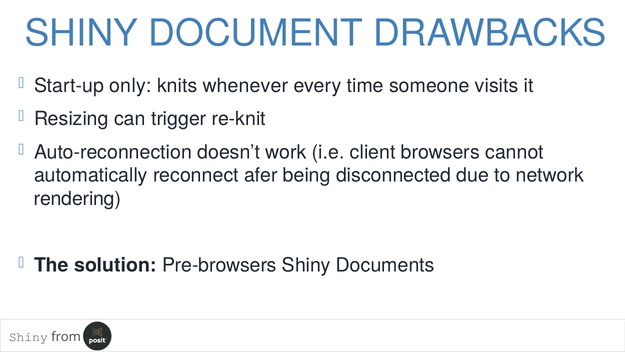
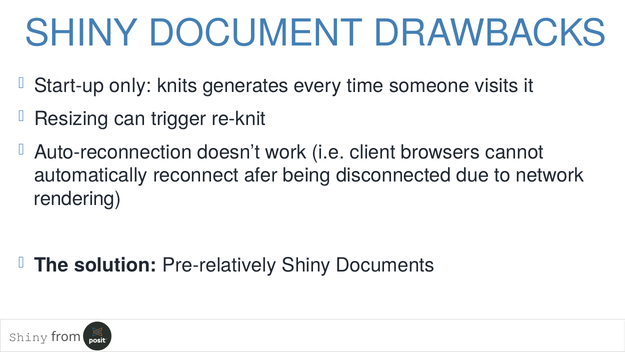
whenever: whenever -> generates
Pre-browsers: Pre-browsers -> Pre-relatively
